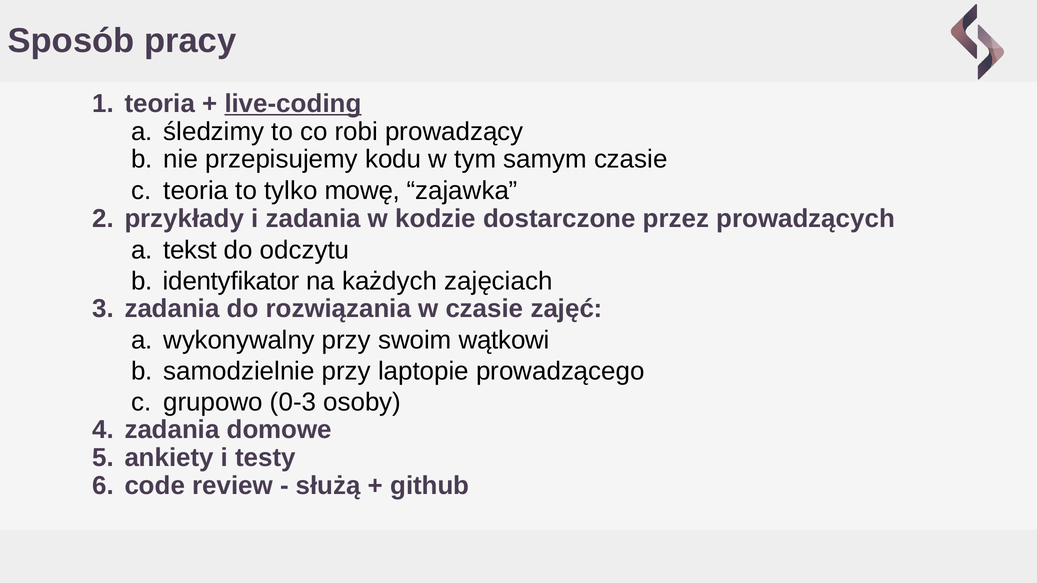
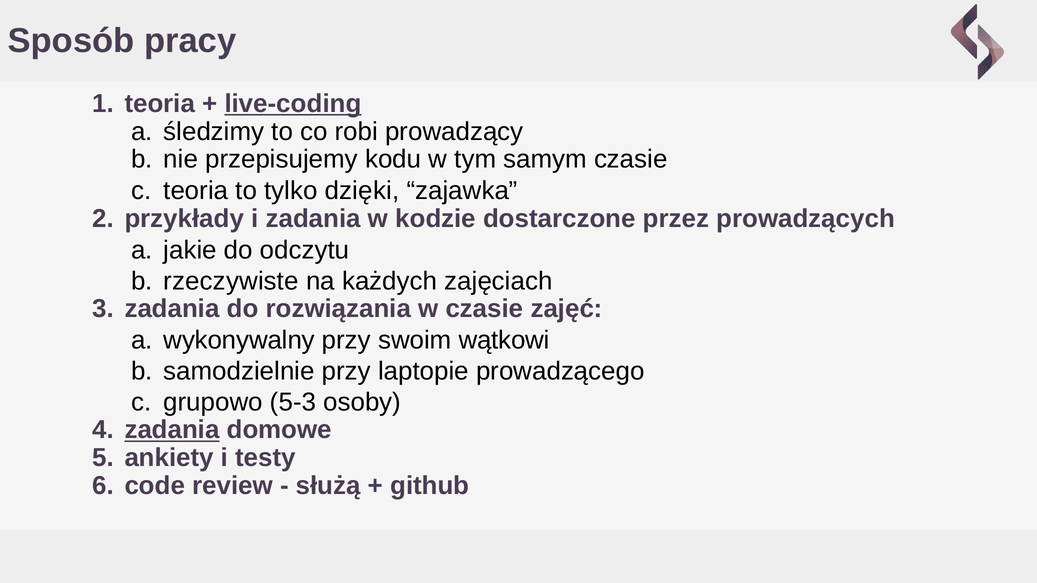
mowę: mowę -> dzięki
tekst: tekst -> jakie
identyfikator: identyfikator -> rzeczywiste
0-3: 0-3 -> 5-3
zadania at (172, 430) underline: none -> present
